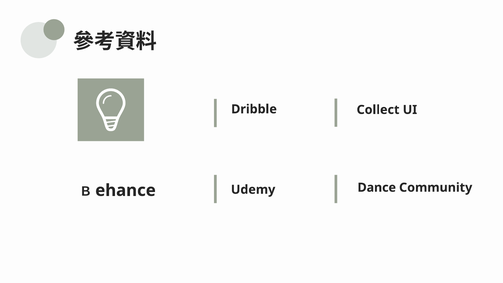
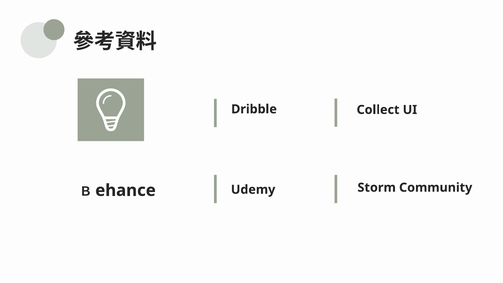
Dance: Dance -> Storm
